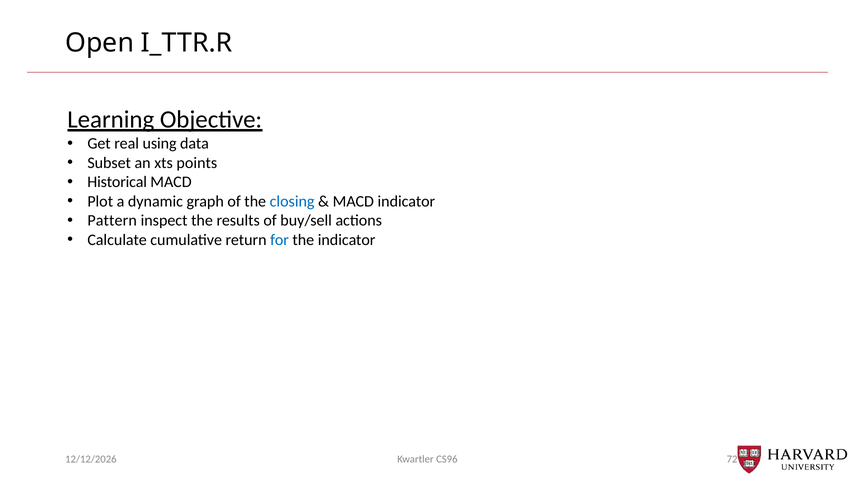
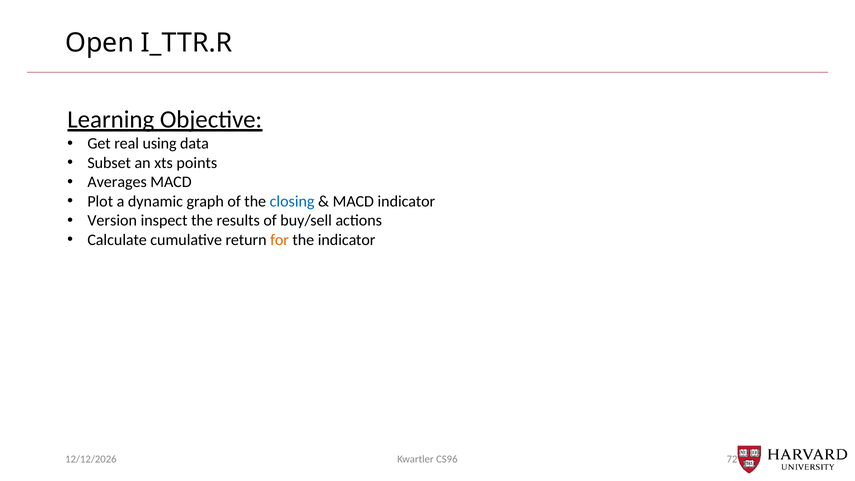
Historical: Historical -> Averages
Pattern: Pattern -> Version
for colour: blue -> orange
